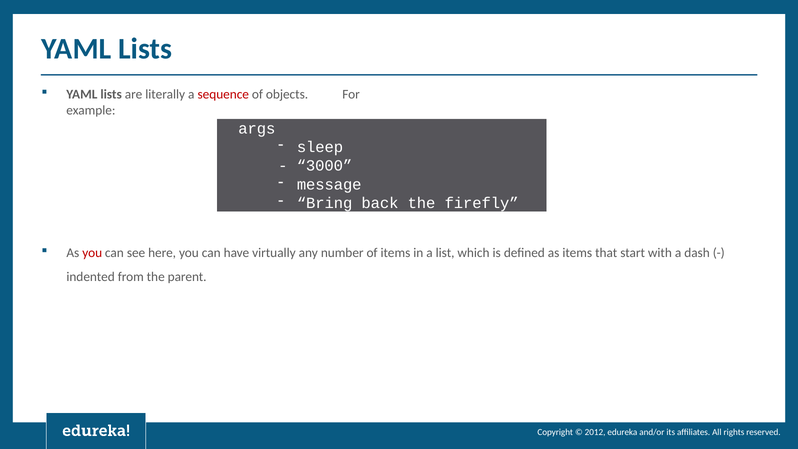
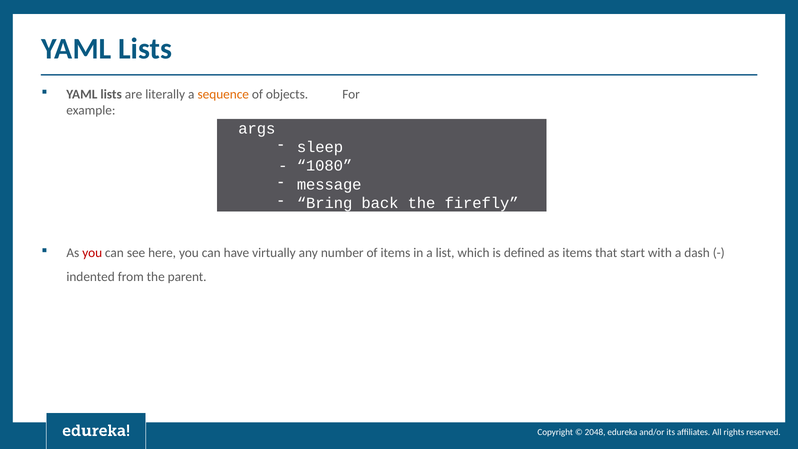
sequence colour: red -> orange
3000: 3000 -> 1080
2012: 2012 -> 2048
